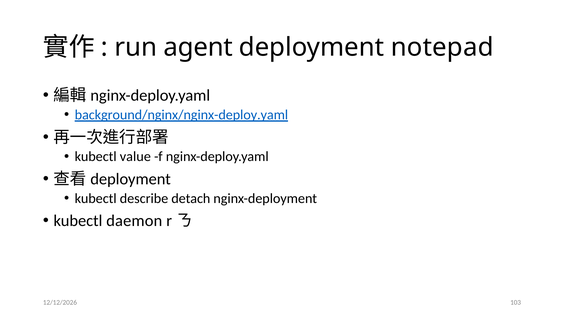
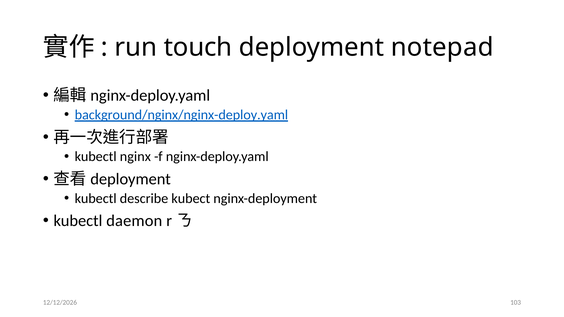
agent: agent -> touch
value: value -> nginx
detach: detach -> kubect
